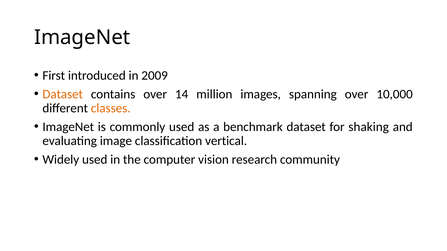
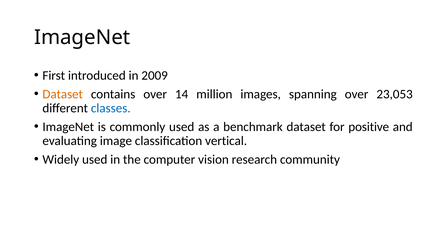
10,000: 10,000 -> 23,053
classes colour: orange -> blue
shaking: shaking -> positive
